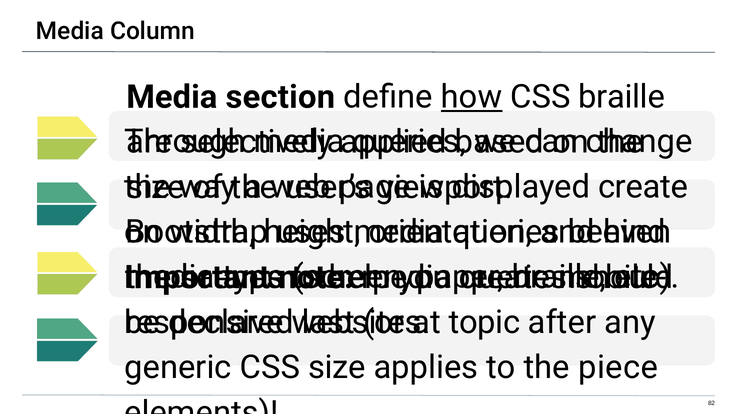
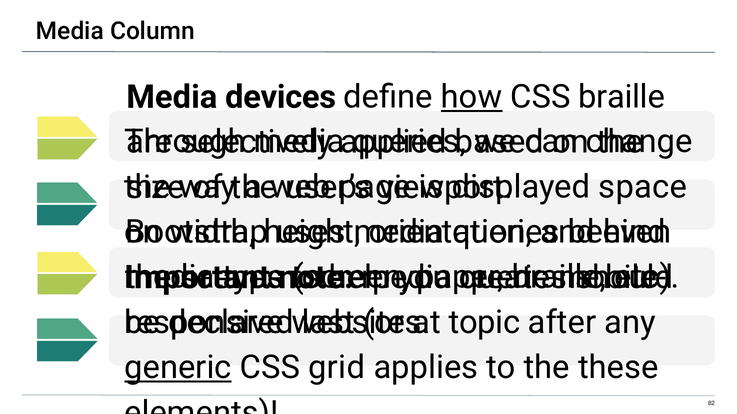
section: section -> devices
create at (643, 187): create -> space
generic underline: none -> present
CSS size: size -> grid
piece: piece -> these
